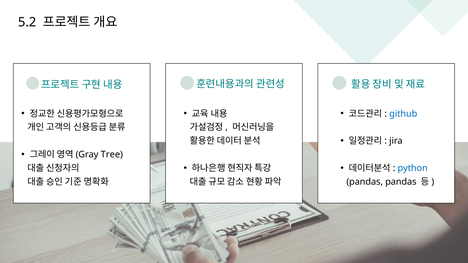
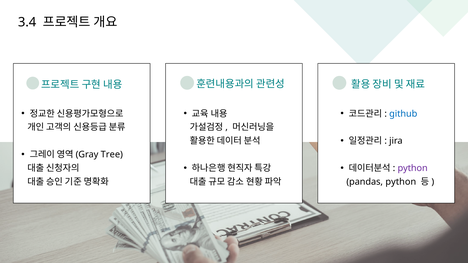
5.2: 5.2 -> 3.4
python at (413, 168) colour: blue -> purple
pandas pandas: pandas -> python
